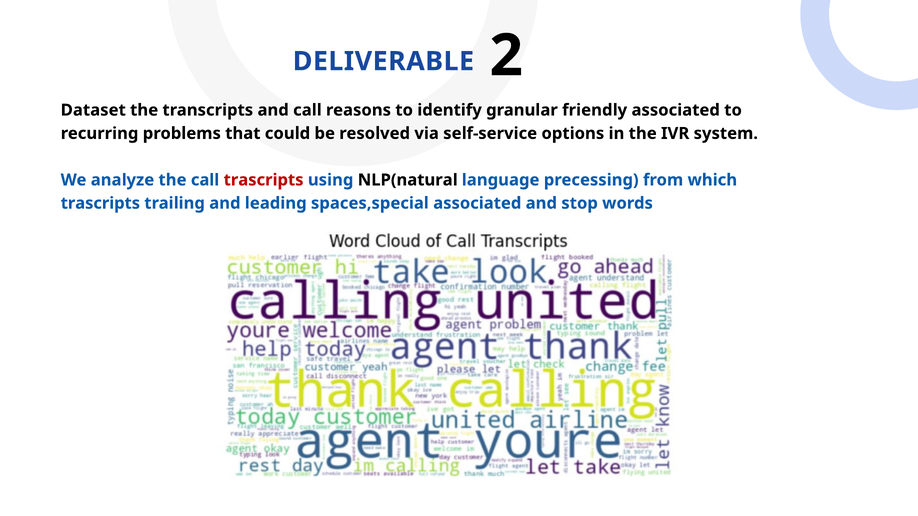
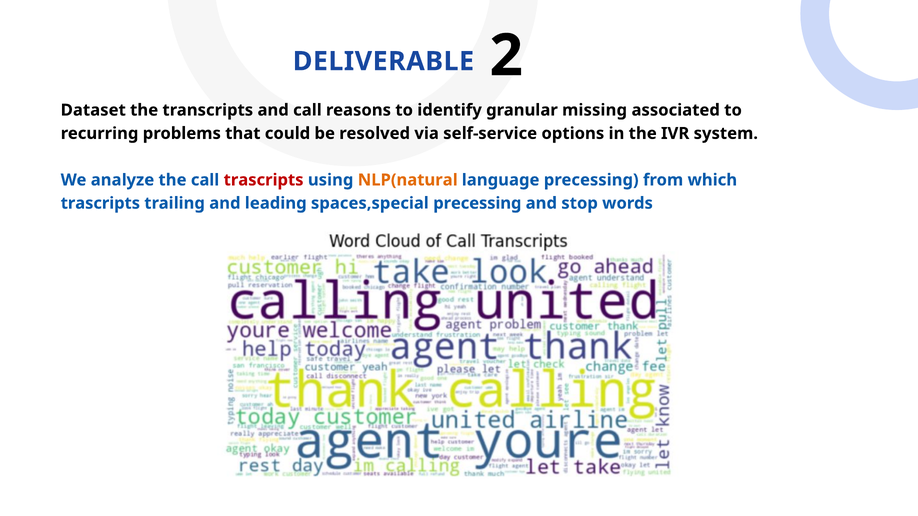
friendly: friendly -> missing
NLP(natural colour: black -> orange
spaces,special associated: associated -> precessing
